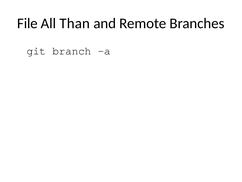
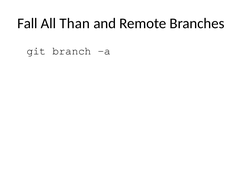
File: File -> Fall
